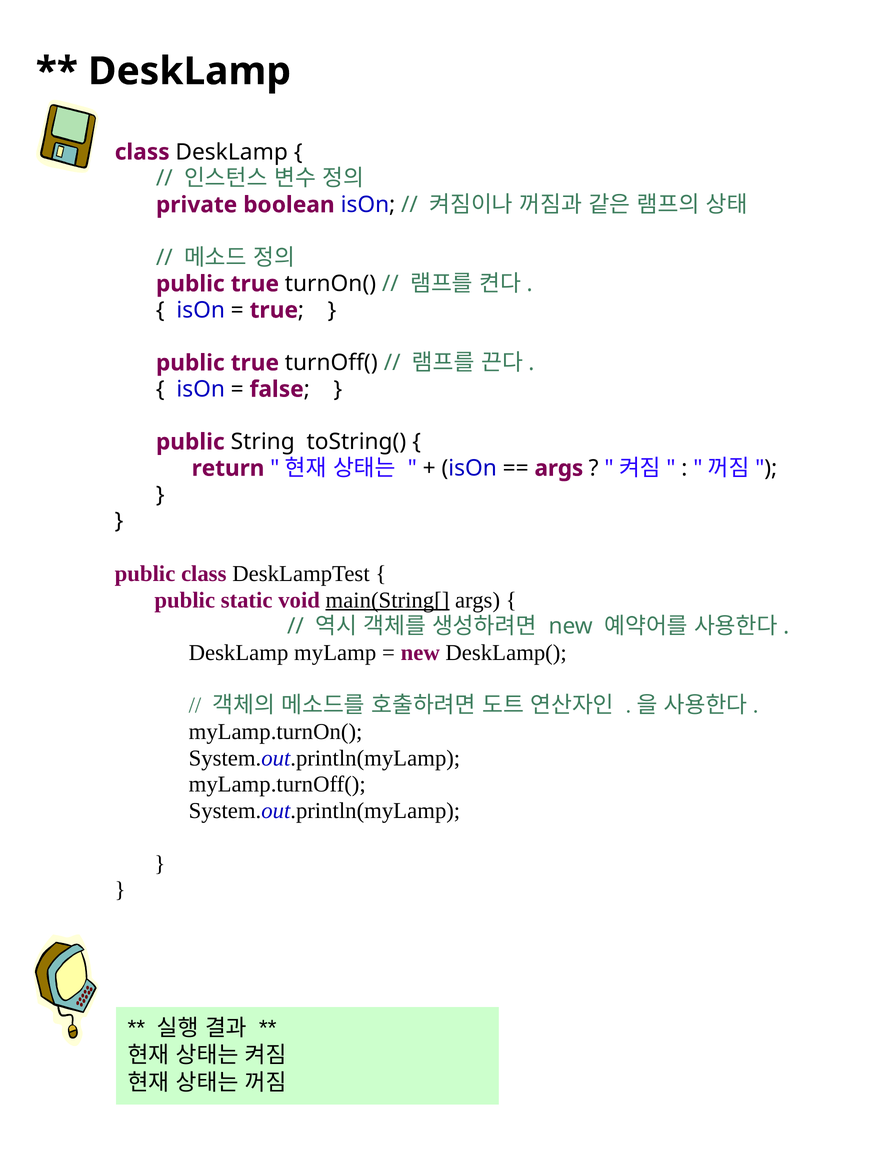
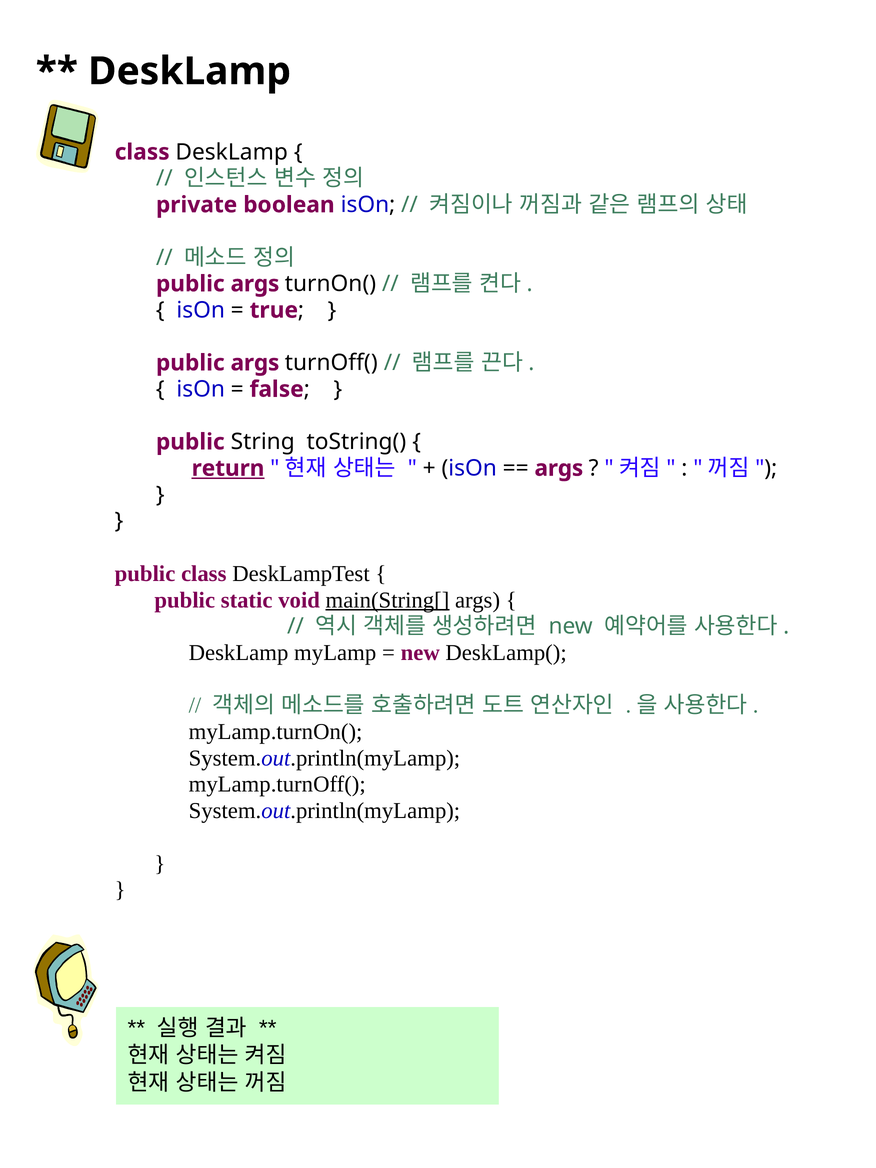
true at (255, 284): true -> args
true at (255, 363): true -> args
return underline: none -> present
